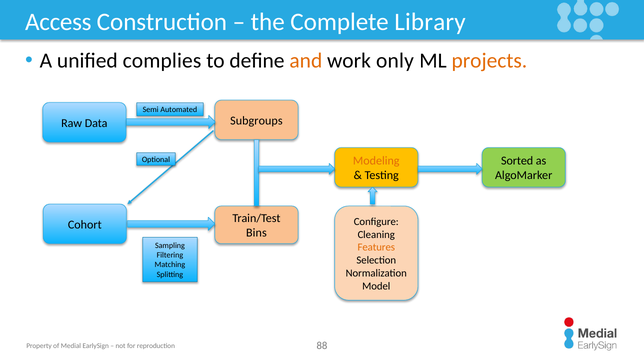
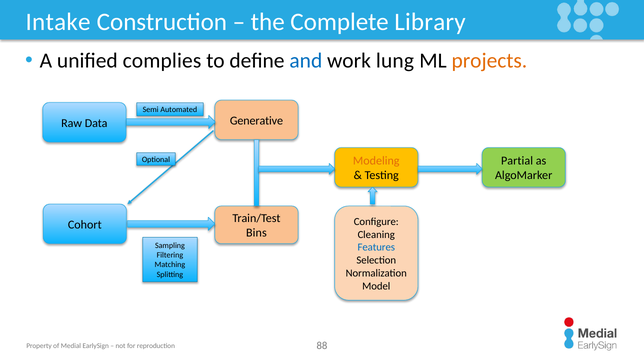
Access: Access -> Intake
and colour: orange -> blue
only: only -> lung
Subgroups: Subgroups -> Generative
Sorted: Sorted -> Partial
Features colour: orange -> blue
